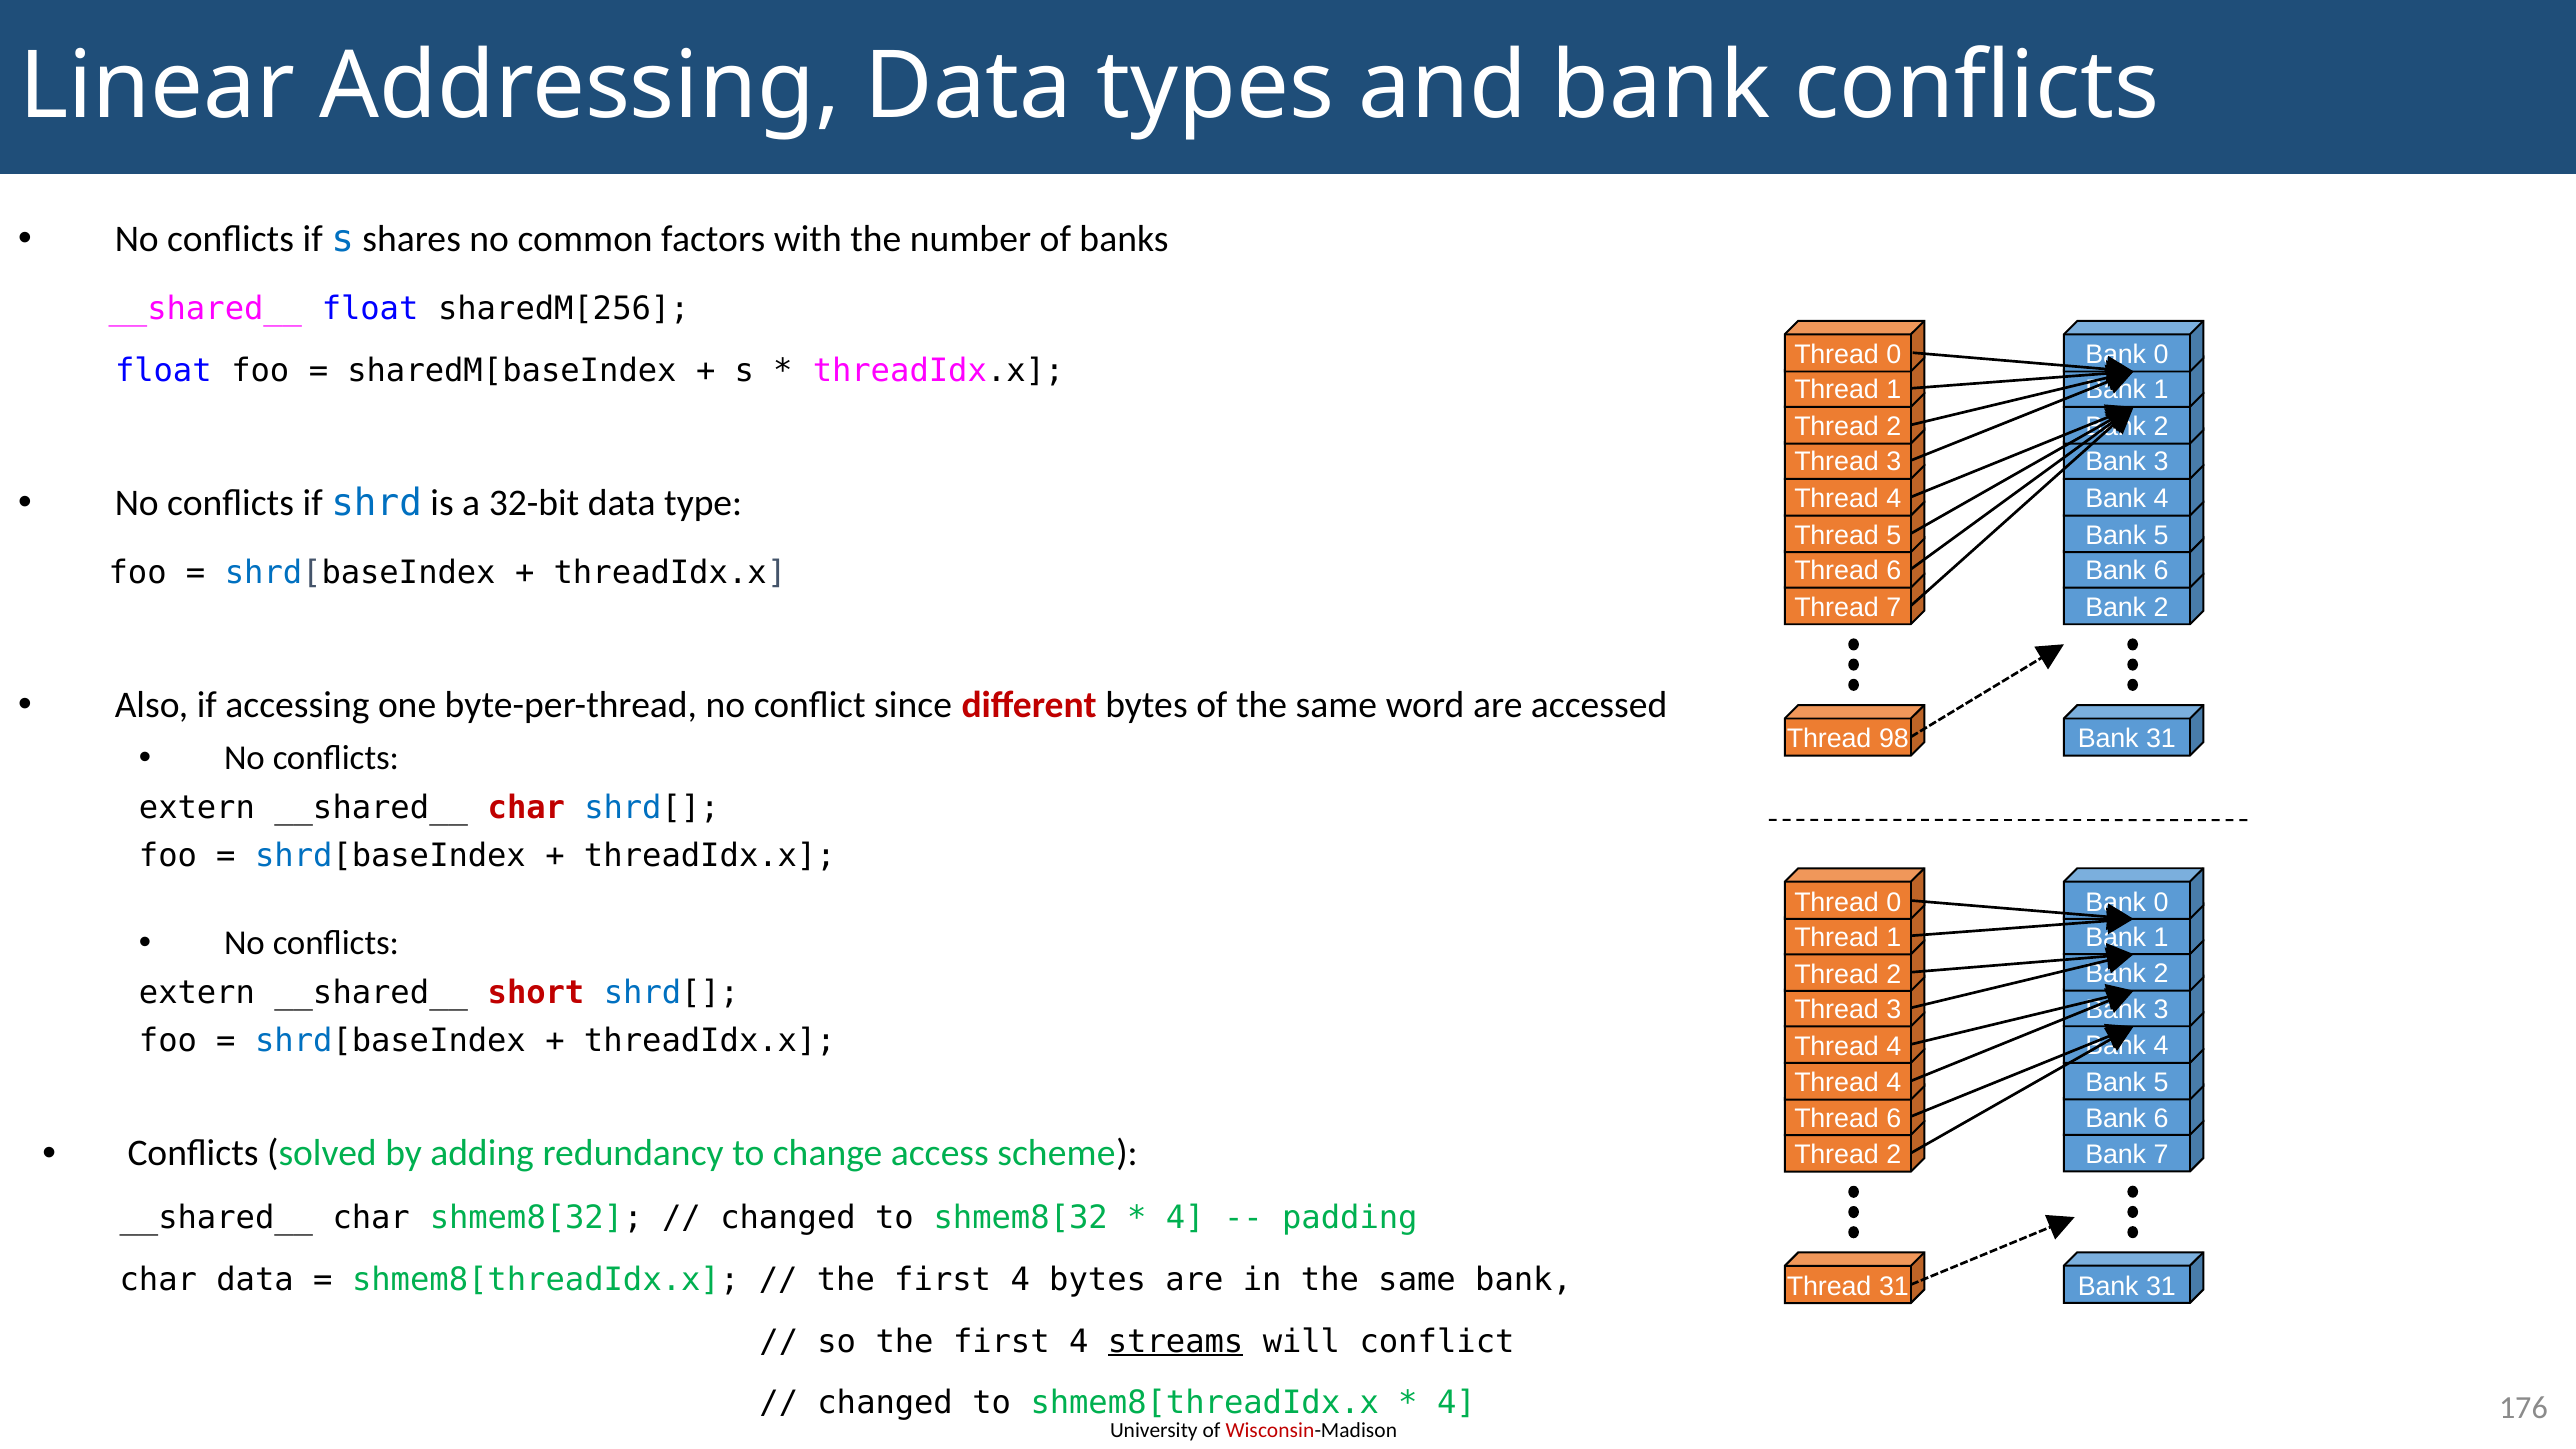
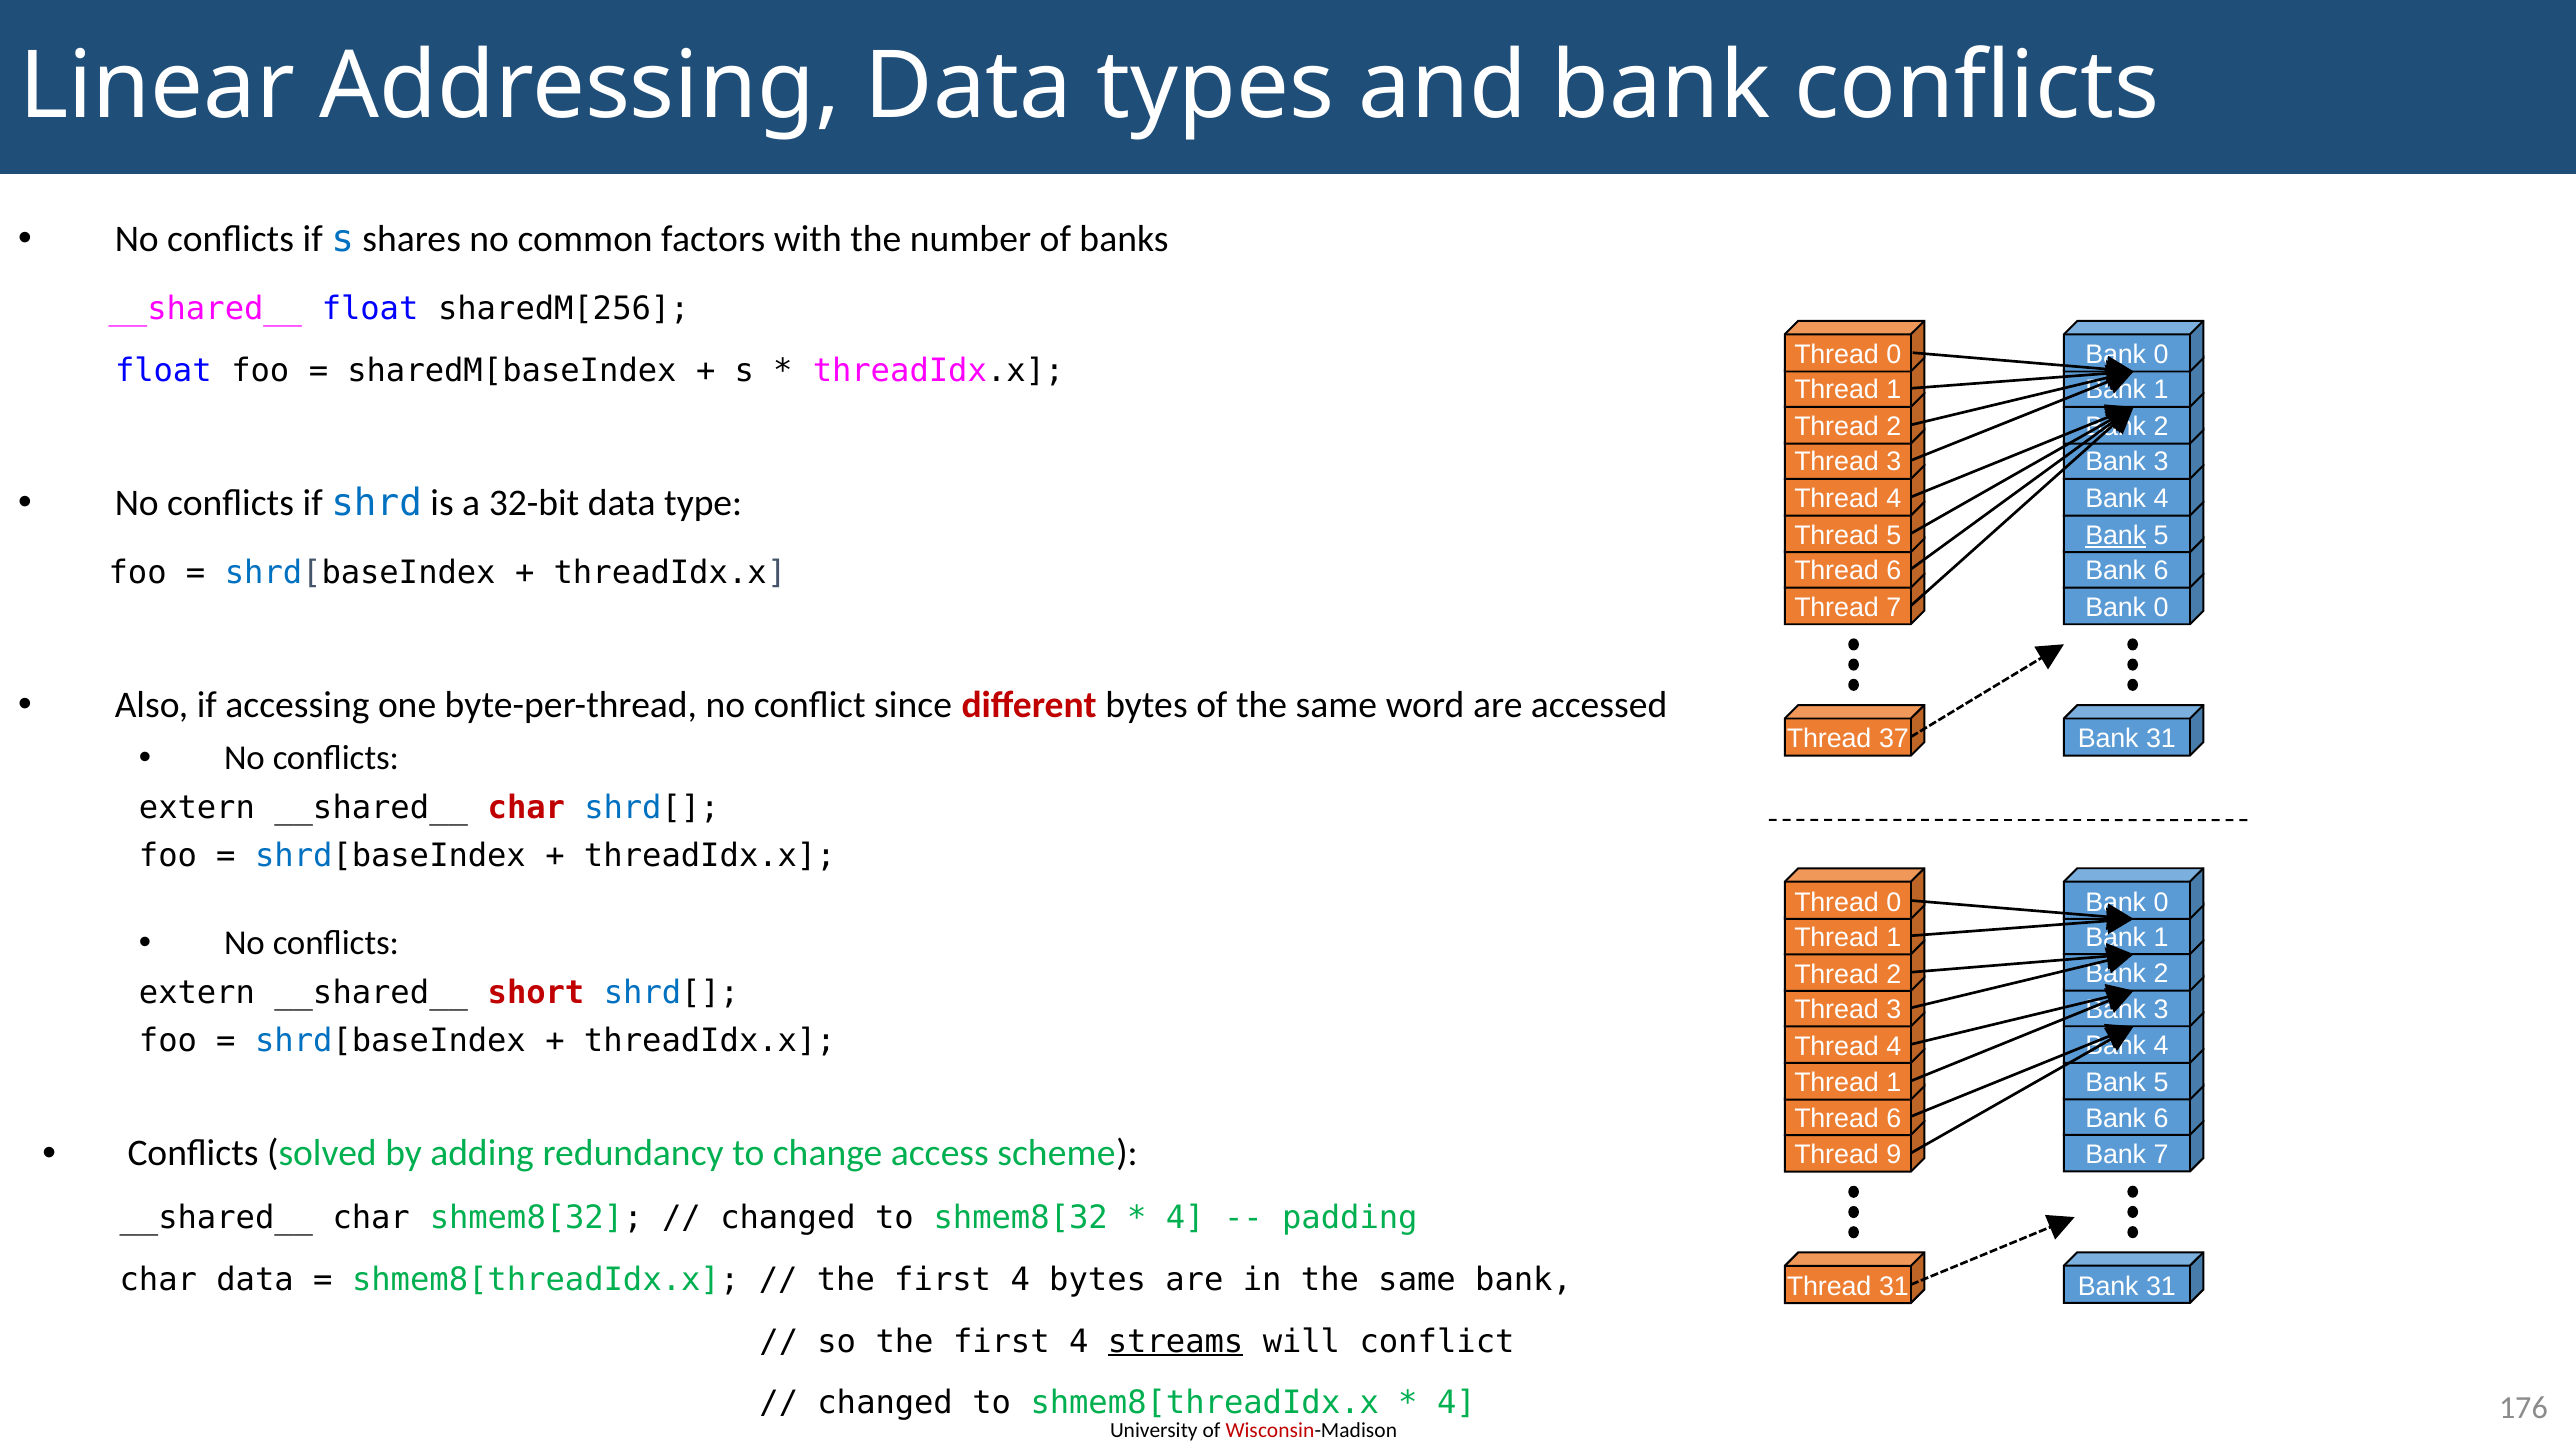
Bank at (2116, 535) underline: none -> present
2 at (2161, 607): 2 -> 0
98: 98 -> 37
4 at (1894, 1083): 4 -> 1
2 at (1894, 1155): 2 -> 9
